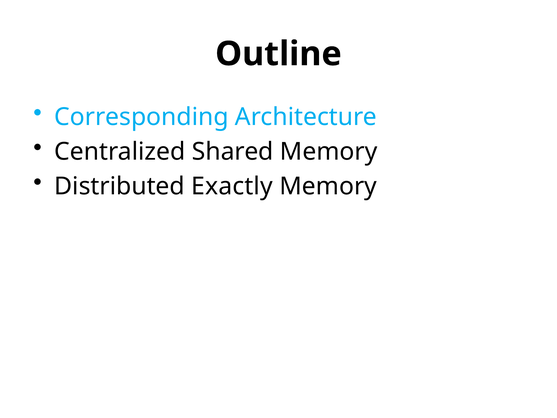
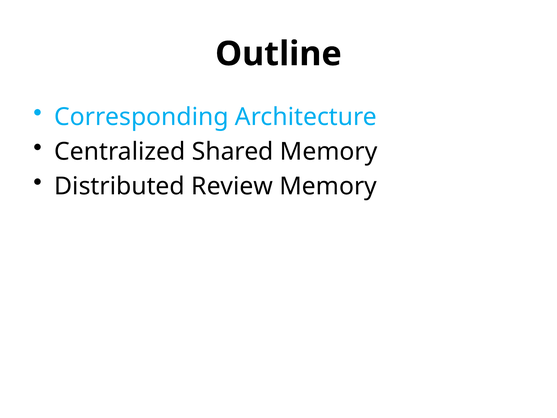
Exactly: Exactly -> Review
